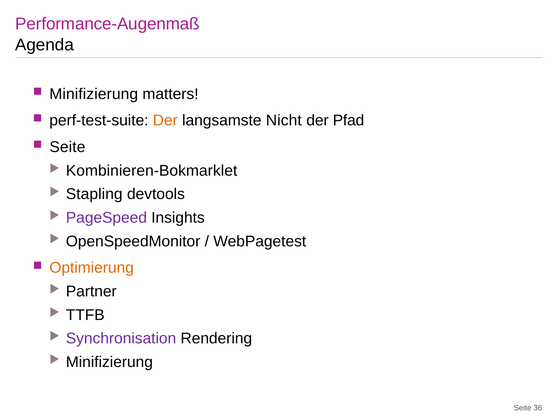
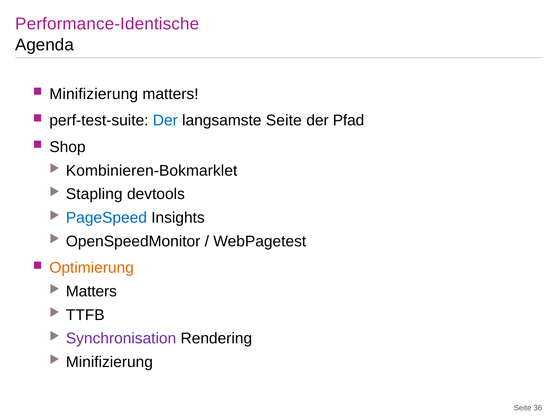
Performance-Augenmaß: Performance-Augenmaß -> Performance-Identische
Der at (165, 121) colour: orange -> blue
langsamste Nicht: Nicht -> Seite
Seite at (67, 147): Seite -> Shop
PageSpeed colour: purple -> blue
Partner at (91, 292): Partner -> Matters
